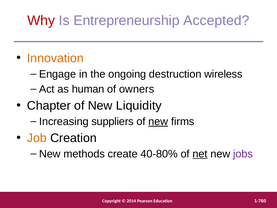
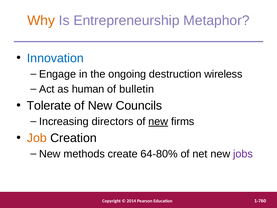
Why colour: red -> orange
Accepted: Accepted -> Metaphor
Innovation colour: orange -> blue
owners: owners -> bulletin
Chapter: Chapter -> Tolerate
Liquidity: Liquidity -> Councils
suppliers: suppliers -> directors
40-80%: 40-80% -> 64-80%
net underline: present -> none
